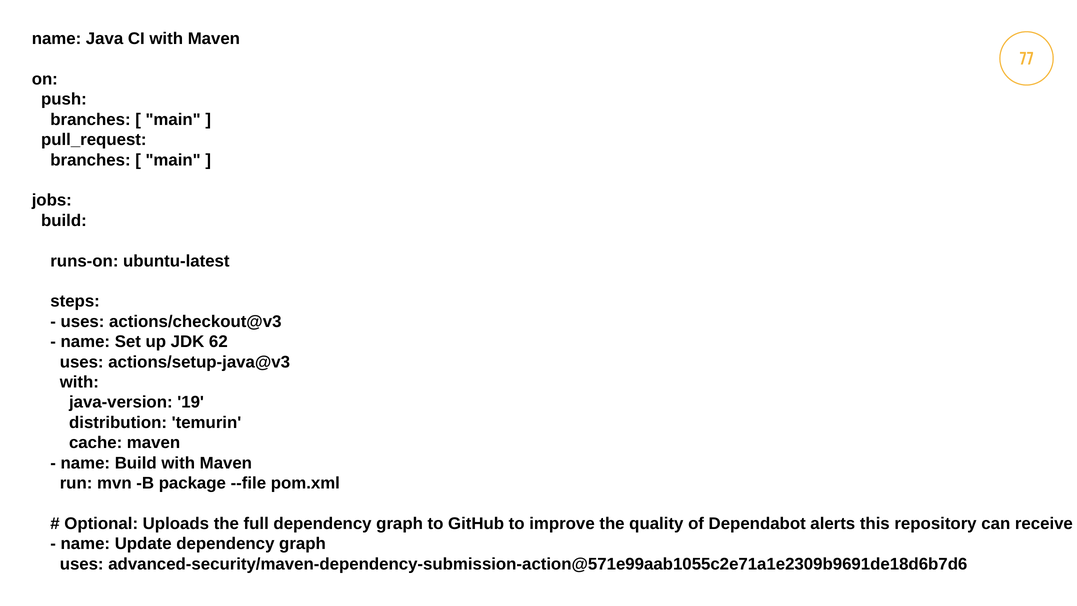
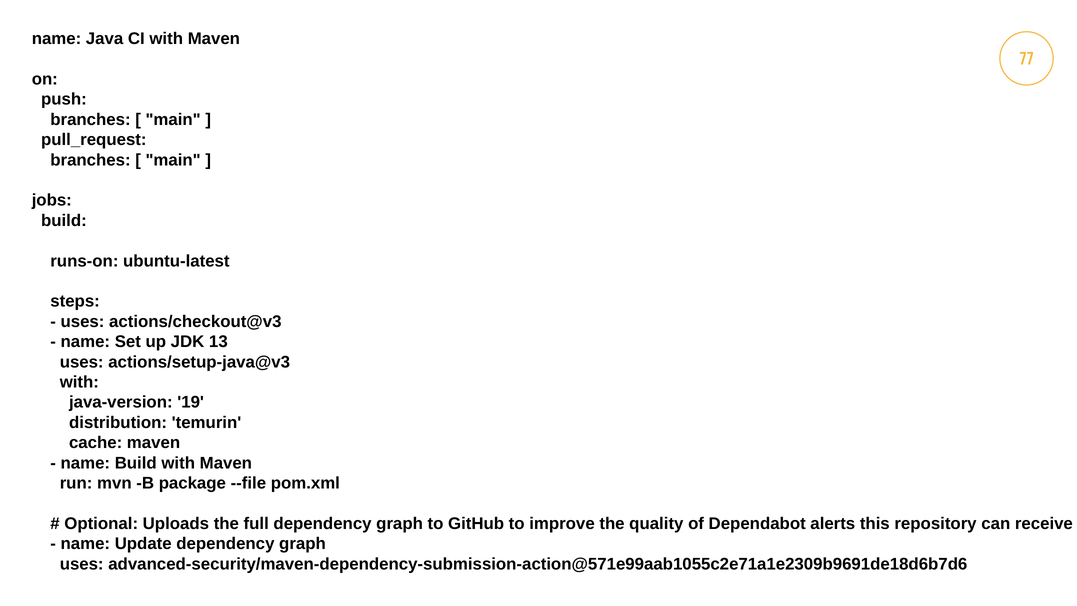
JDK 62: 62 -> 13
